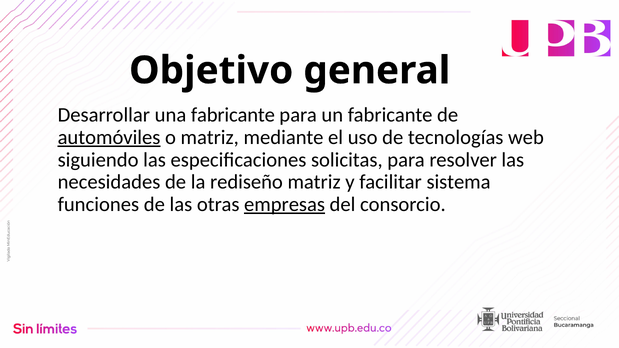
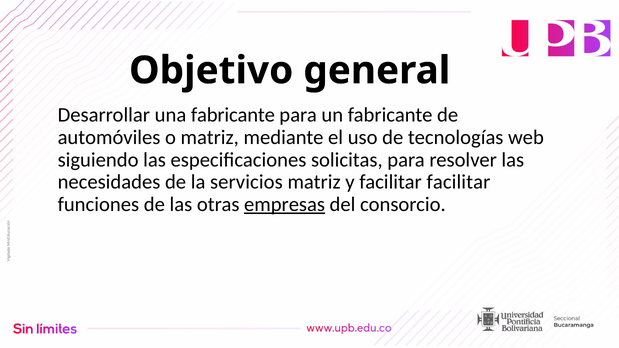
automóviles underline: present -> none
rediseño: rediseño -> servicios
facilitar sistema: sistema -> facilitar
